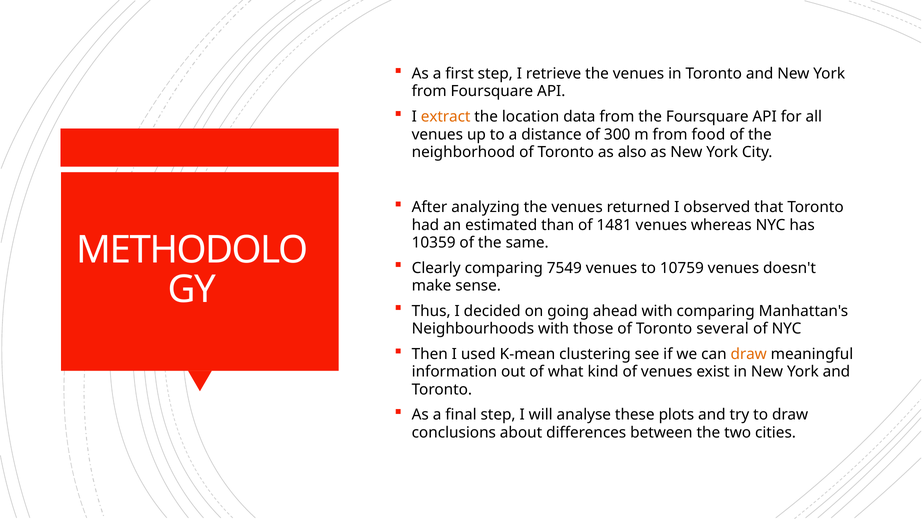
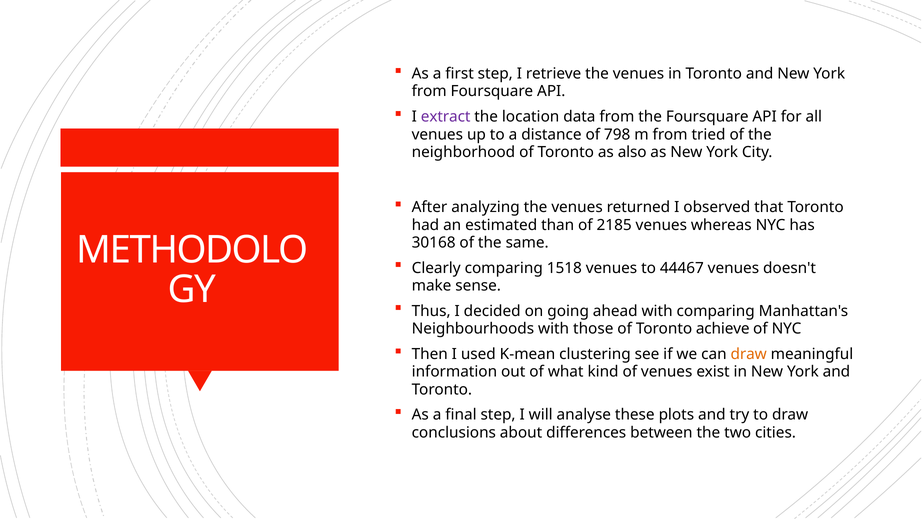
extract colour: orange -> purple
300: 300 -> 798
food: food -> tried
1481: 1481 -> 2185
10359: 10359 -> 30168
7549: 7549 -> 1518
10759: 10759 -> 44467
several: several -> achieve
